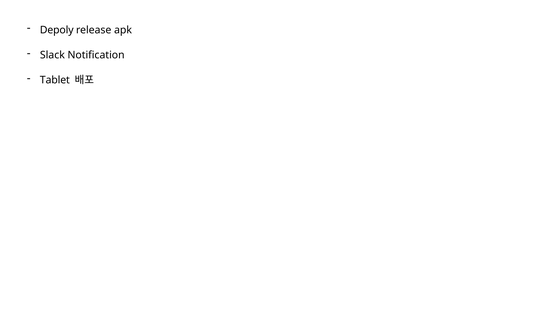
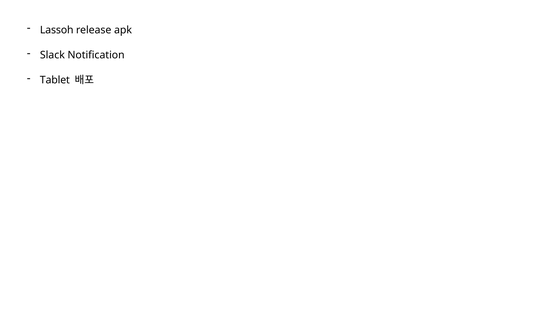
Depoly: Depoly -> Lassoh
